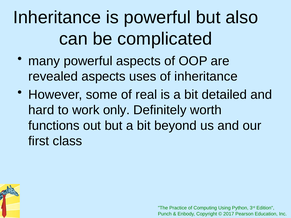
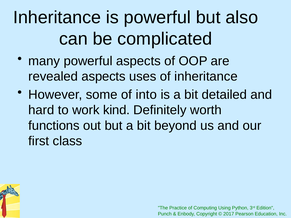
real: real -> into
only: only -> kind
